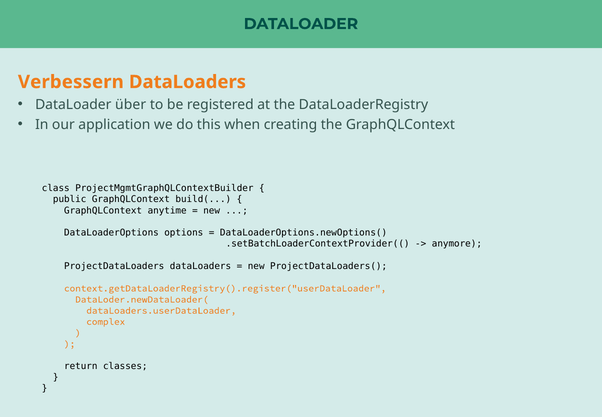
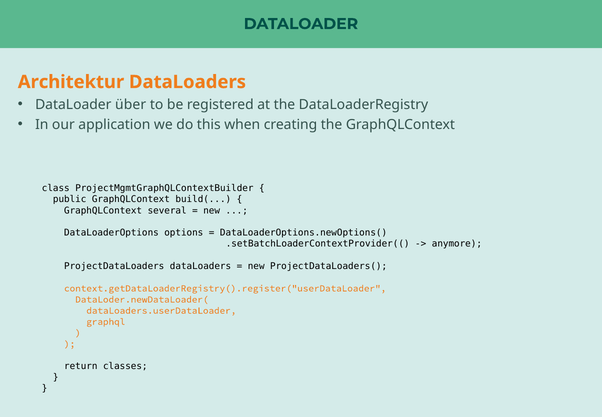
Verbessern: Verbessern -> Architektur
anytime: anytime -> several
complex: complex -> graphql
